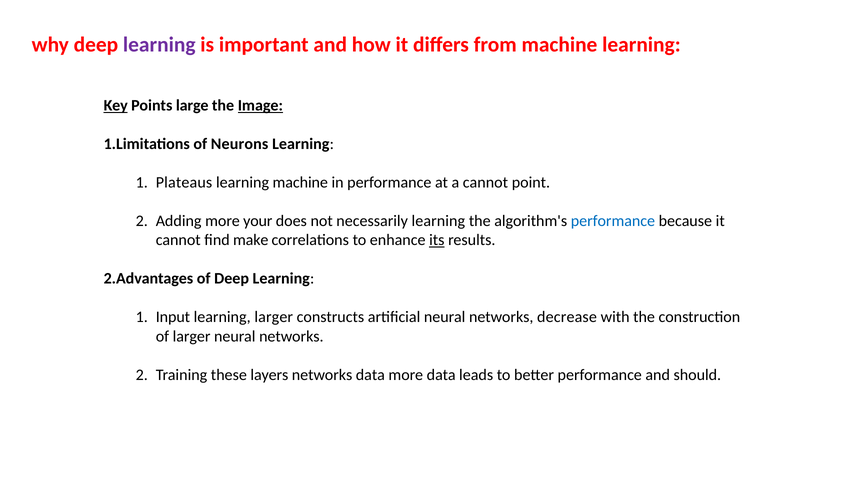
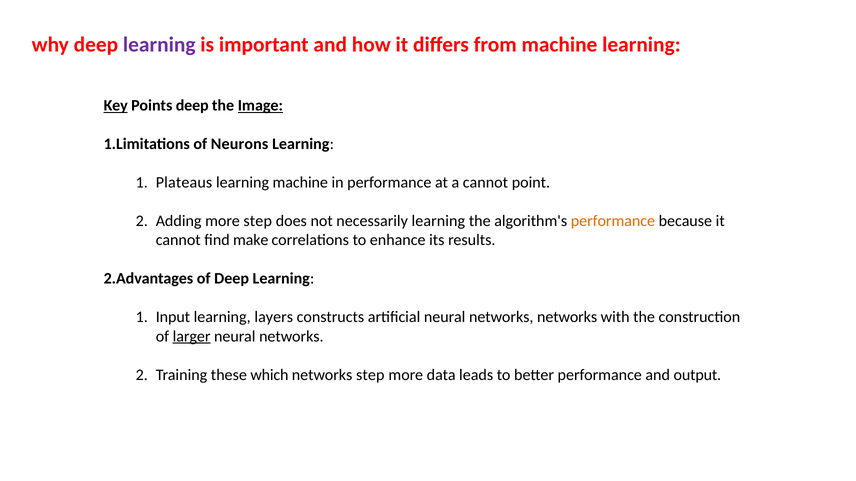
Points large: large -> deep
more your: your -> step
performance at (613, 221) colour: blue -> orange
its underline: present -> none
learning larger: larger -> layers
networks decrease: decrease -> networks
larger at (192, 337) underline: none -> present
layers: layers -> which
networks data: data -> step
should: should -> output
